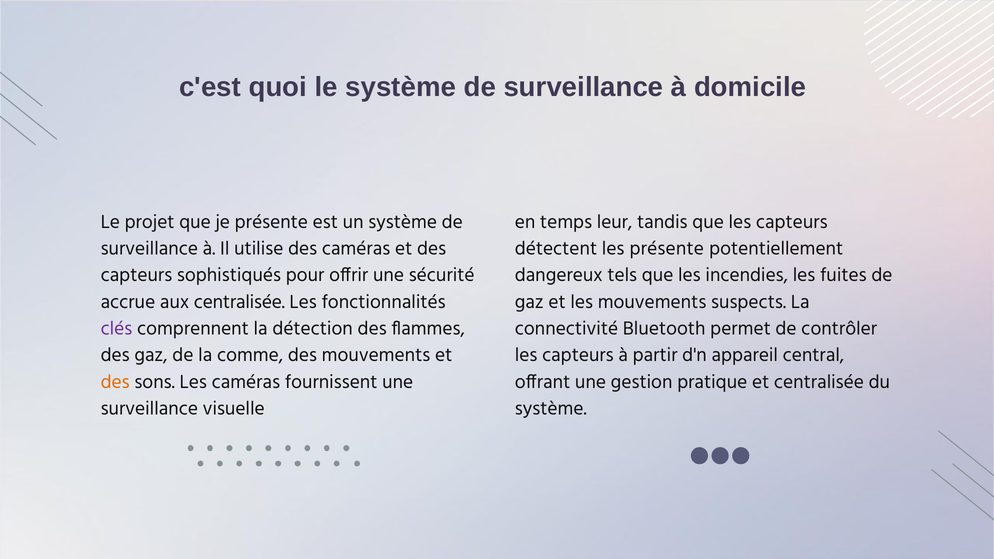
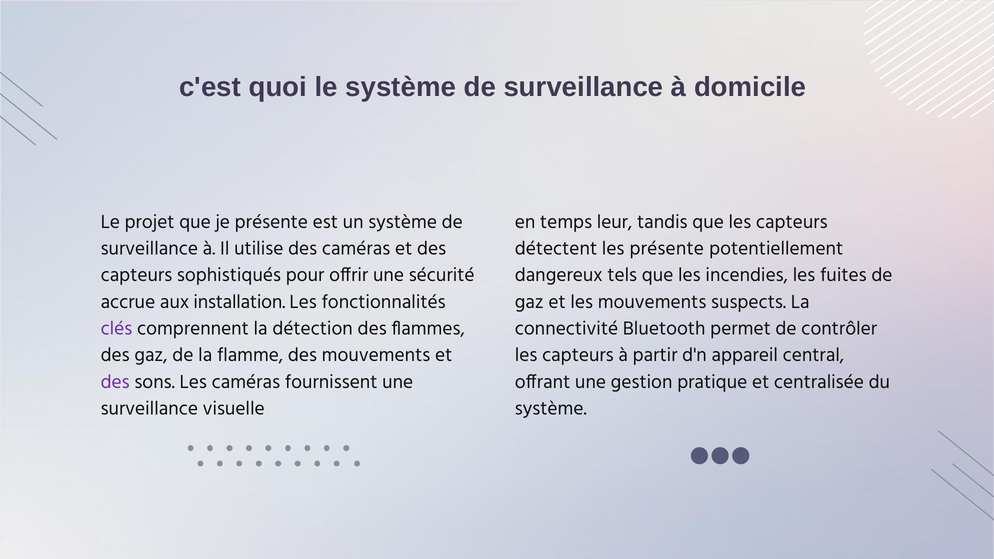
aux centralisée: centralisée -> installation
comme: comme -> flamme
des at (115, 382) colour: orange -> purple
